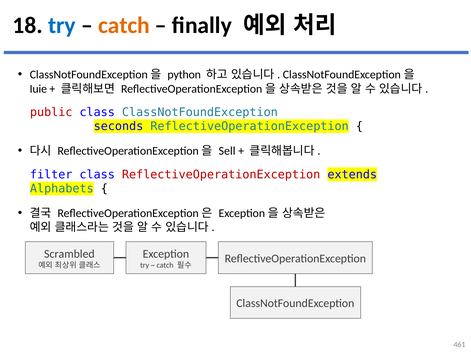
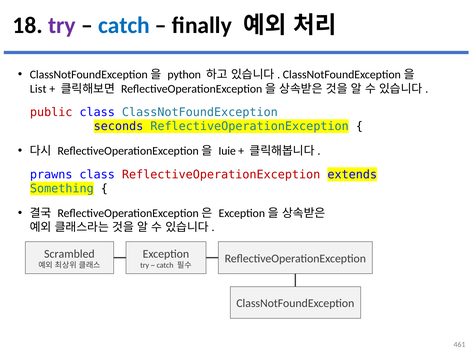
try at (62, 25) colour: blue -> purple
catch at (124, 25) colour: orange -> blue
Iuie: Iuie -> List
Sell: Sell -> Iuie
filter: filter -> prawns
Alphabets: Alphabets -> Something
